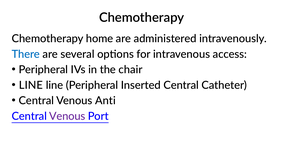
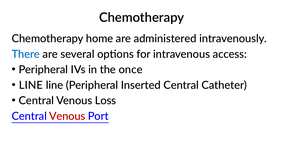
chair: chair -> once
Anti: Anti -> Loss
Venous at (67, 116) colour: purple -> red
